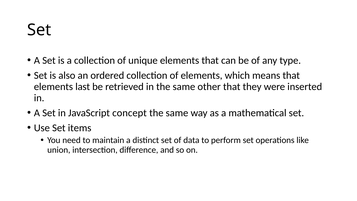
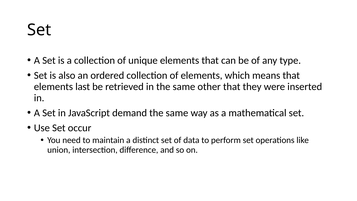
concept: concept -> demand
items: items -> occur
